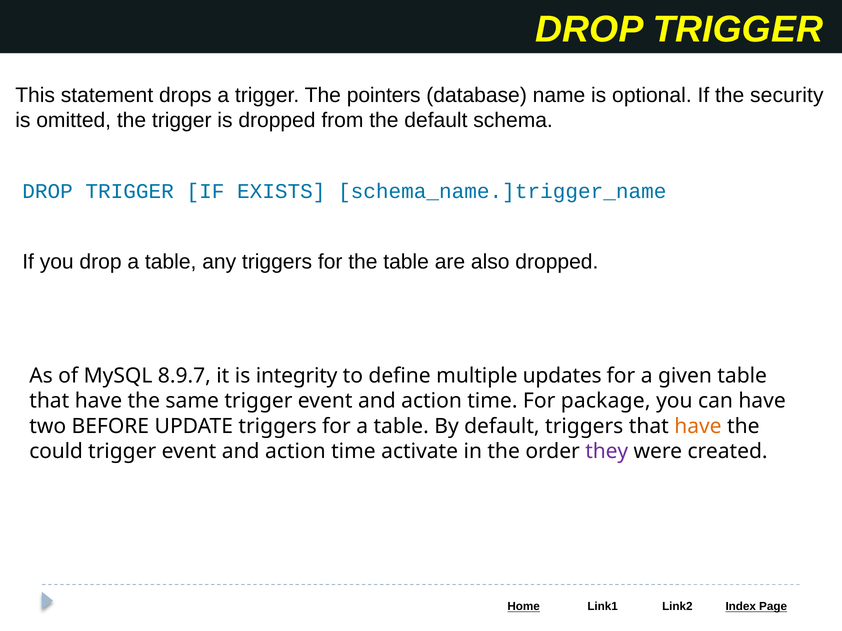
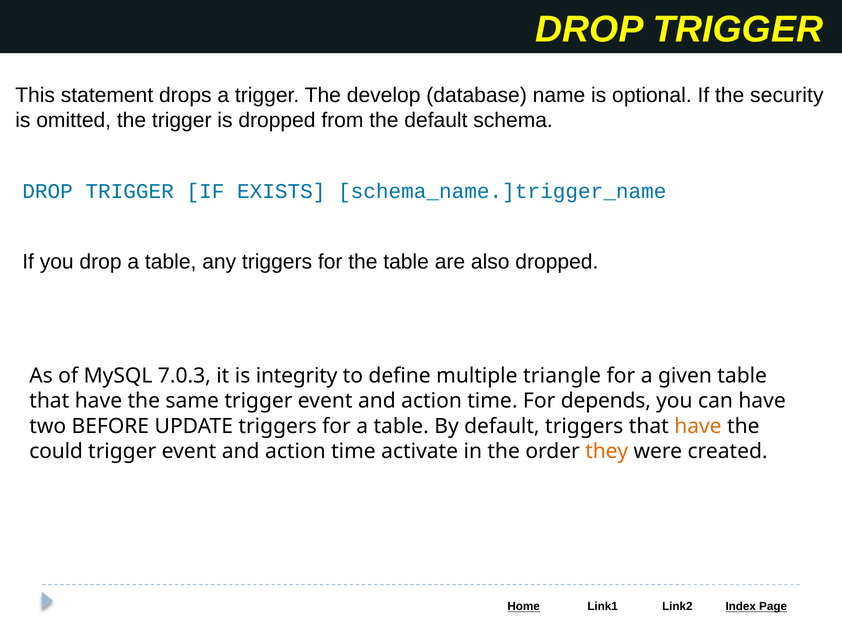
pointers: pointers -> develop
8.9.7: 8.9.7 -> 7.0.3
updates: updates -> triangle
package: package -> depends
they colour: purple -> orange
